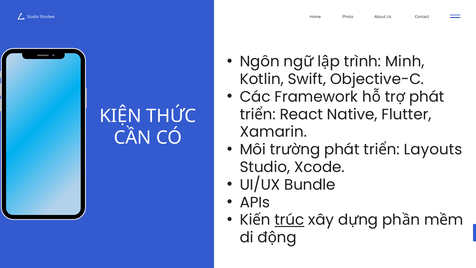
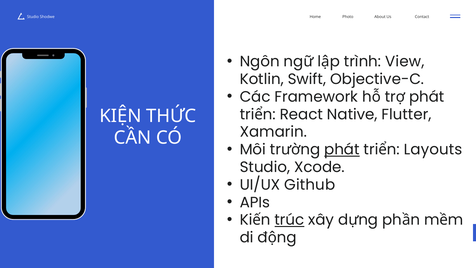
Minh: Minh -> View
phát at (342, 149) underline: none -> present
Bundle: Bundle -> Github
